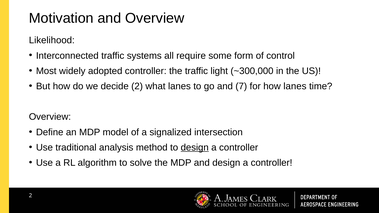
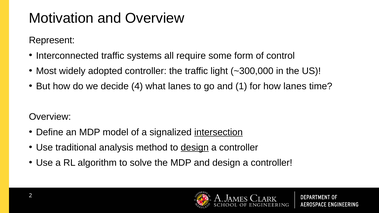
Likelihood: Likelihood -> Represent
decide 2: 2 -> 4
7: 7 -> 1
intersection underline: none -> present
